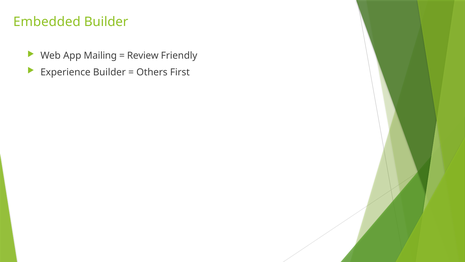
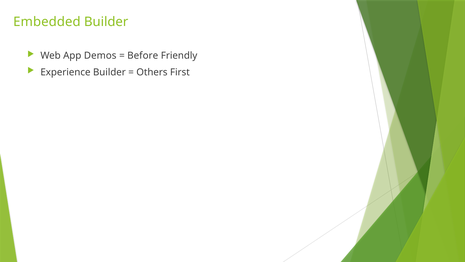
Mailing: Mailing -> Demos
Review: Review -> Before
